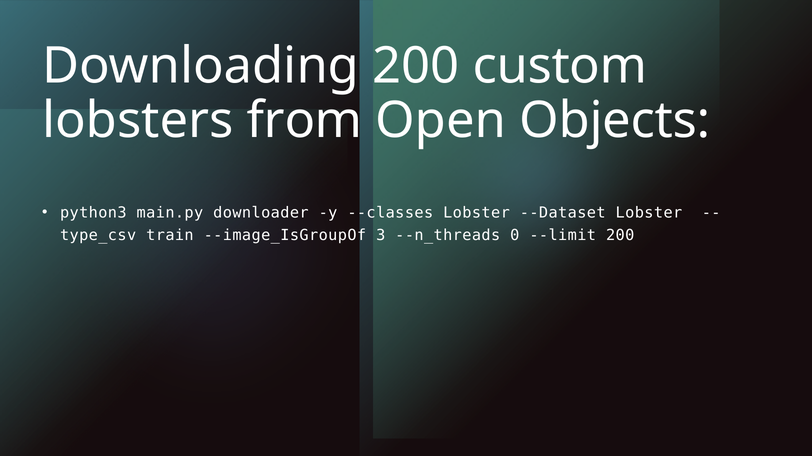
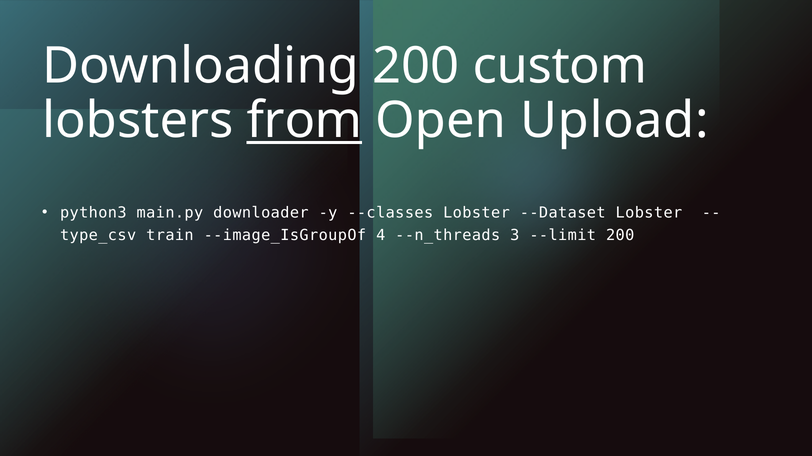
from underline: none -> present
Objects: Objects -> Upload
3: 3 -> 4
0: 0 -> 3
